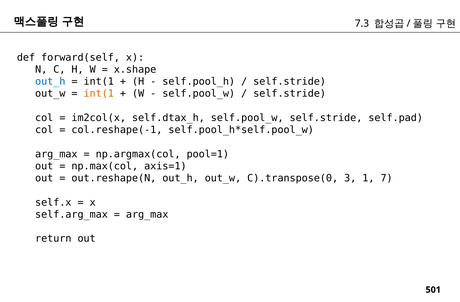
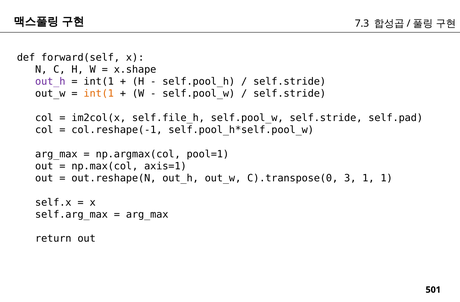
out_h at (50, 82) colour: blue -> purple
self.dtax_h: self.dtax_h -> self.file_h
1 7: 7 -> 1
